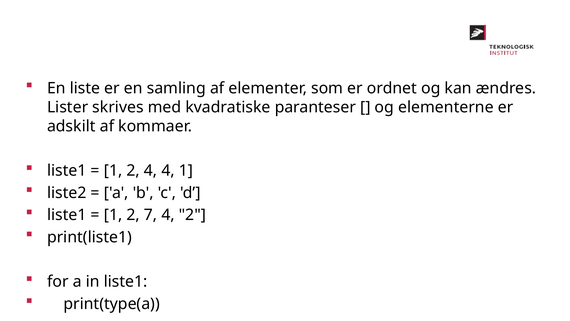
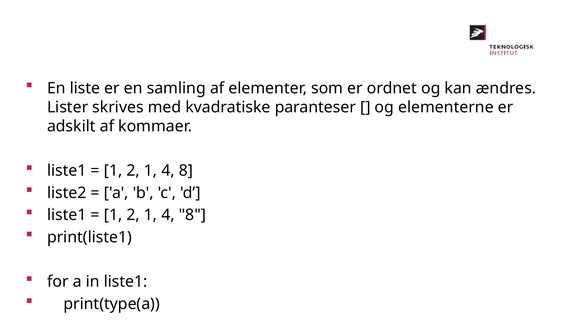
4 at (151, 171): 4 -> 1
1 at (186, 171): 1 -> 8
7 at (151, 215): 7 -> 1
2 at (192, 215): 2 -> 8
